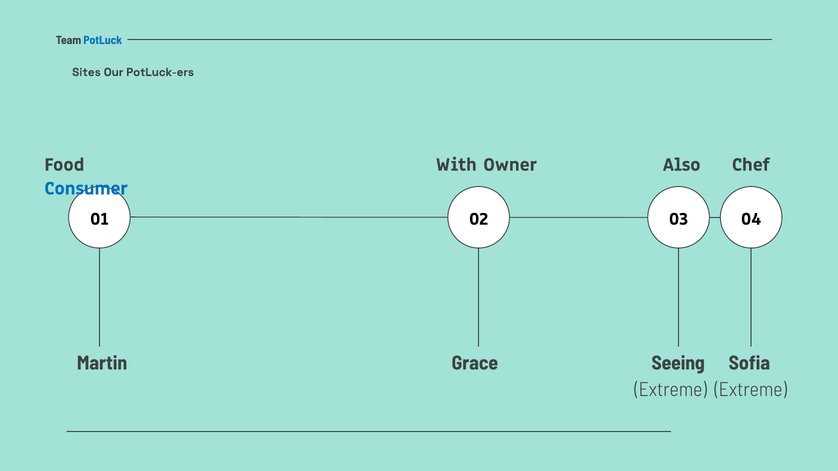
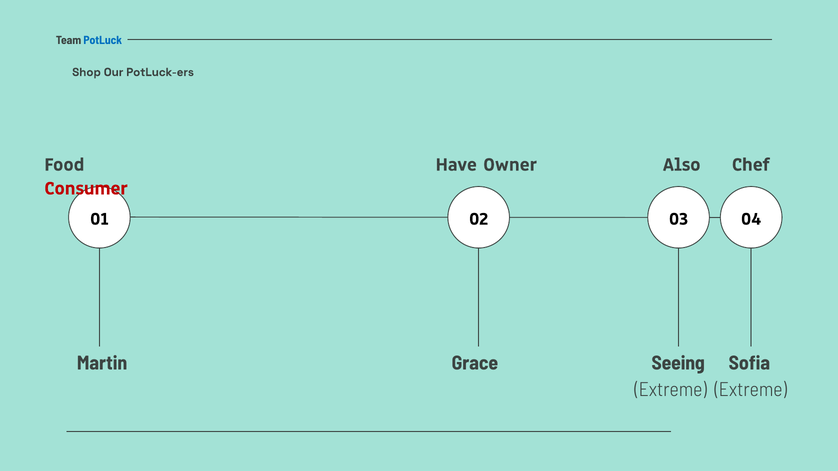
Sites: Sites -> Shop
With: With -> Have
Consumer colour: blue -> red
